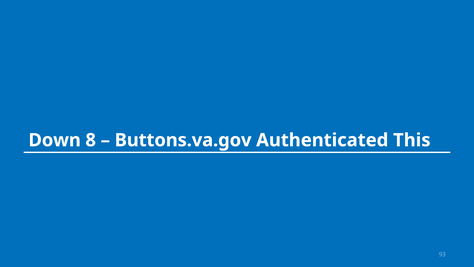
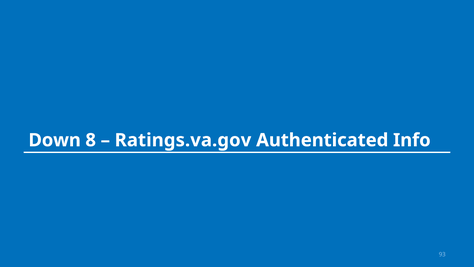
Buttons.va.gov: Buttons.va.gov -> Ratings.va.gov
This: This -> Info
